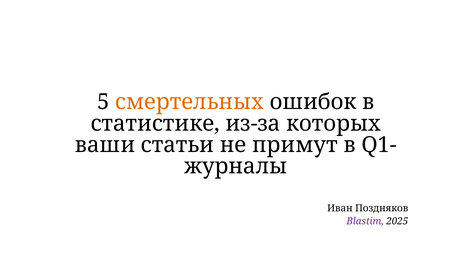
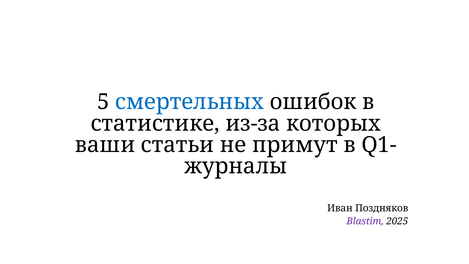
смертельных colour: orange -> blue
